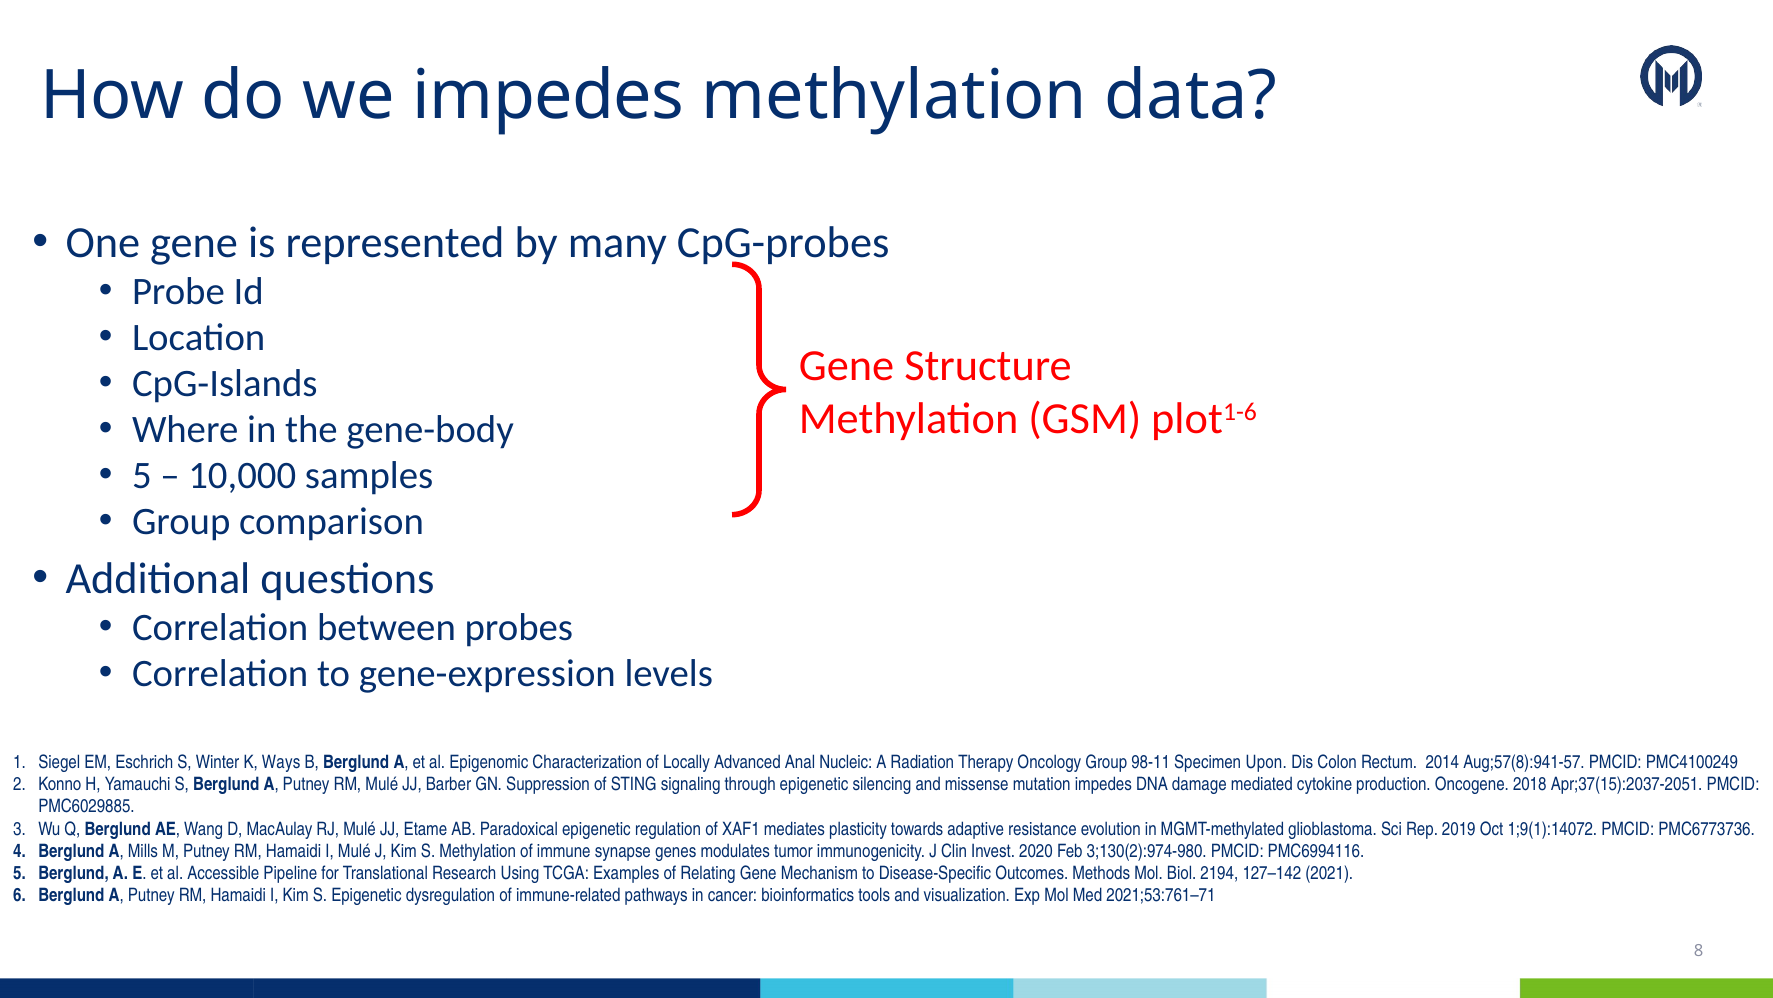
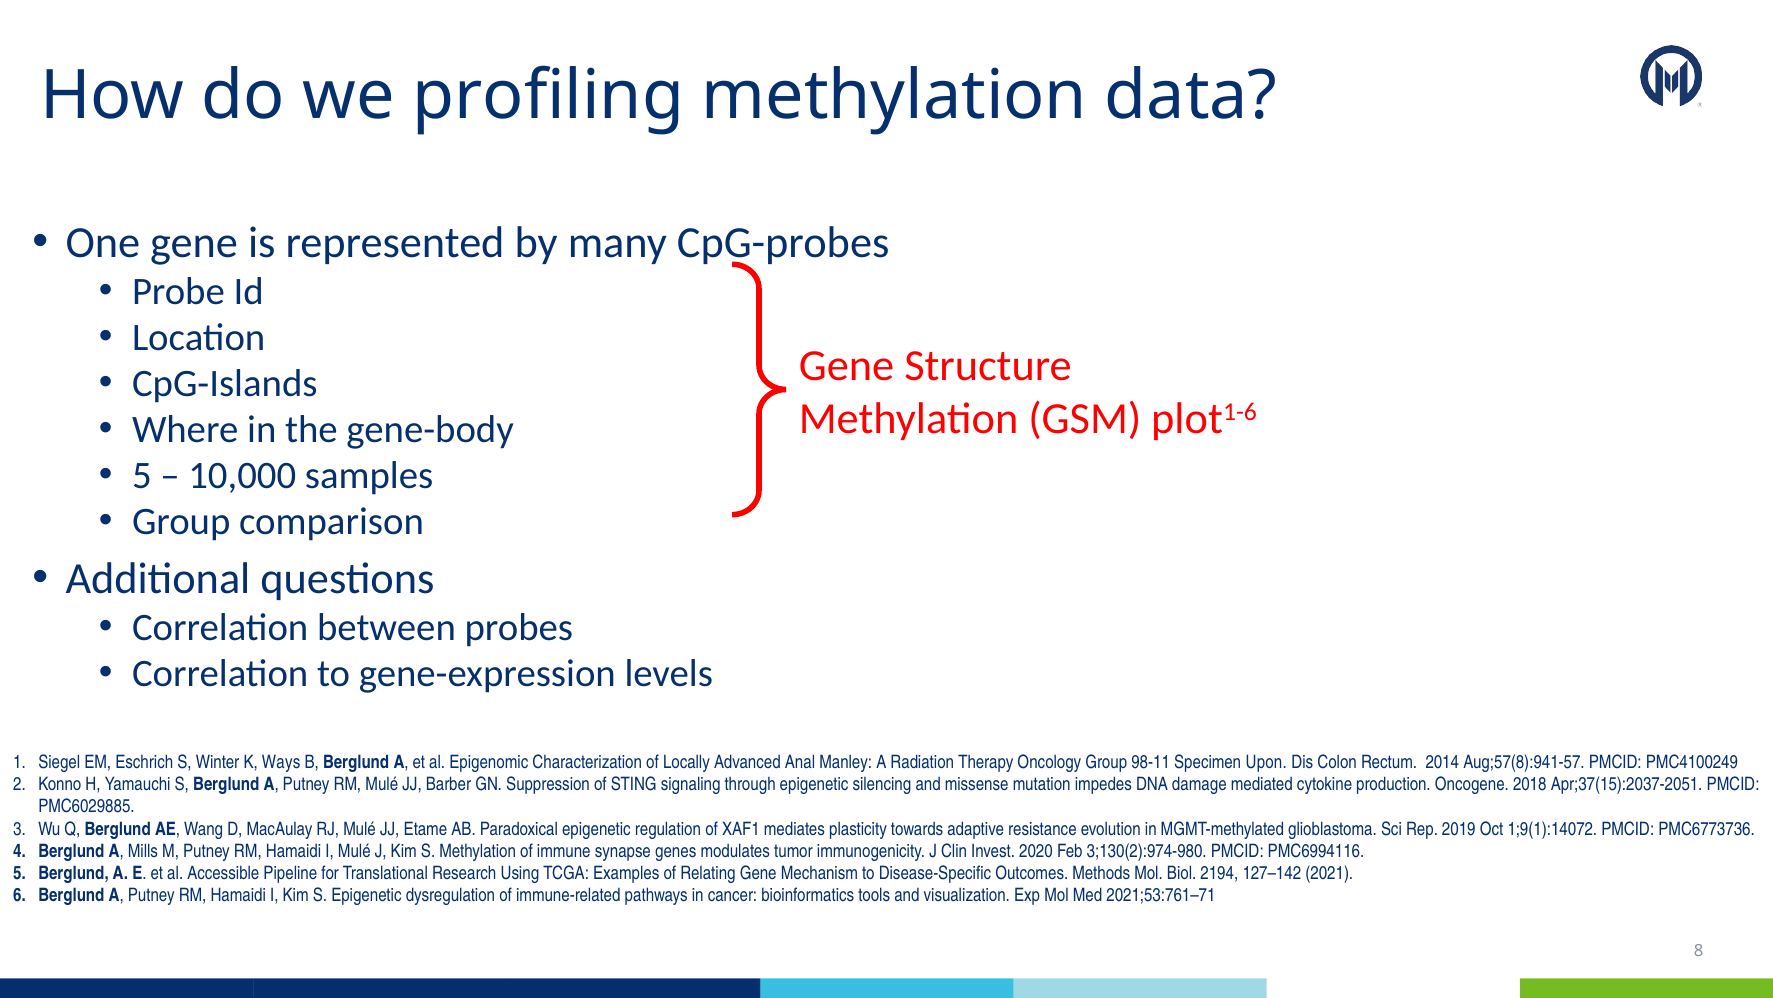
we impedes: impedes -> profiling
Nucleic: Nucleic -> Manley
